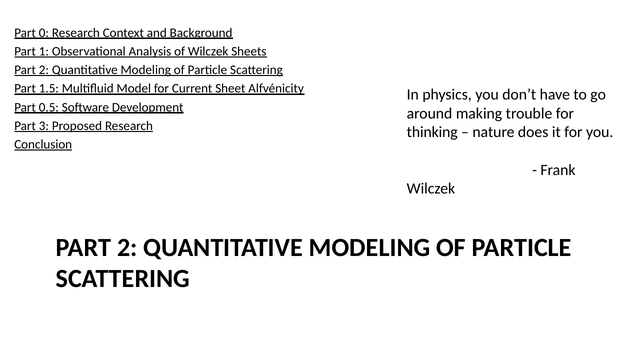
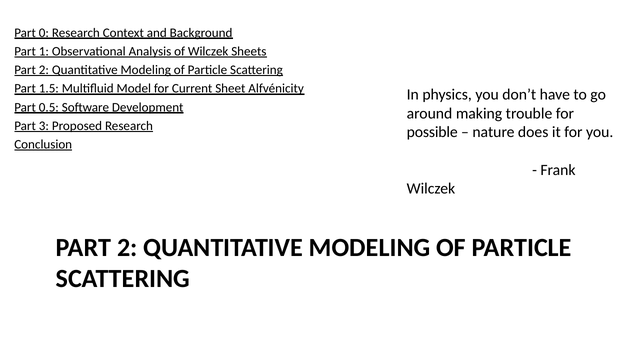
thinking: thinking -> possible
